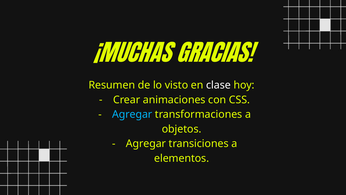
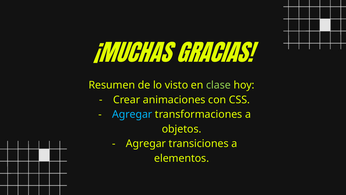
clase colour: white -> light green
